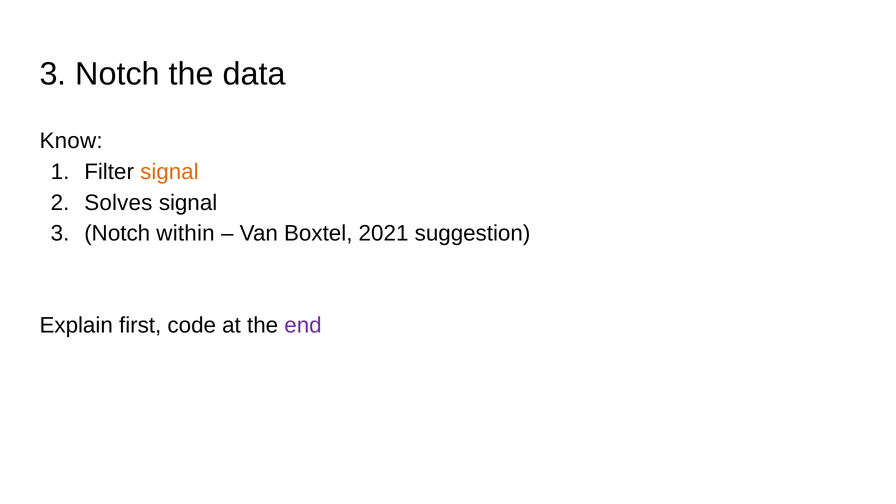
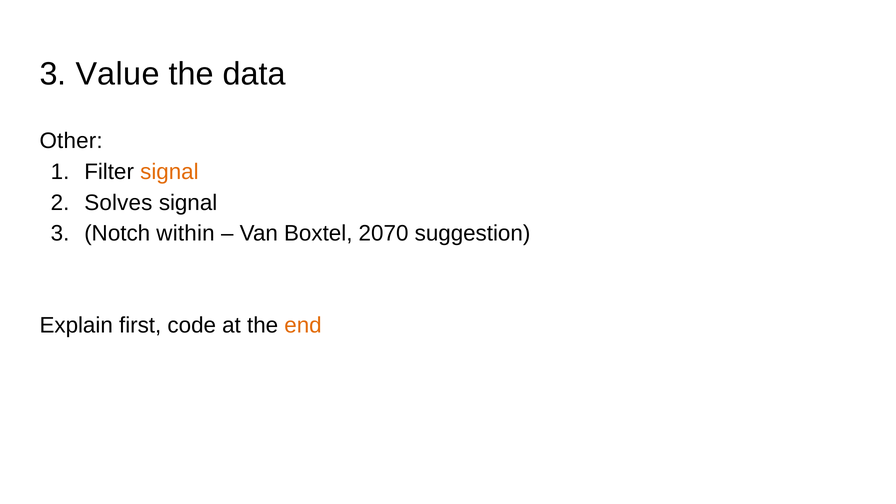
Notch at (118, 74): Notch -> Value
Know: Know -> Other
2021: 2021 -> 2070
end colour: purple -> orange
